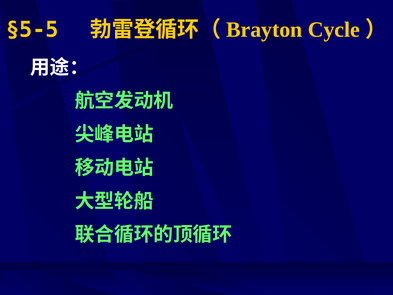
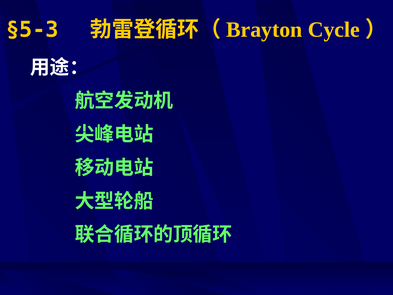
§5-5: §5-5 -> §5-3
